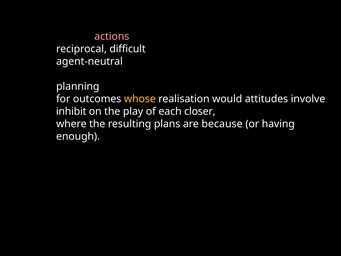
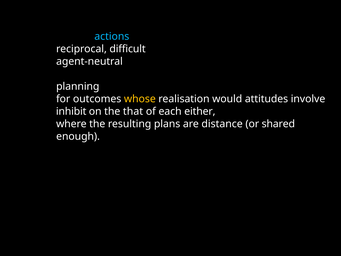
actions colour: pink -> light blue
play: play -> that
closer: closer -> either
because: because -> distance
having: having -> shared
